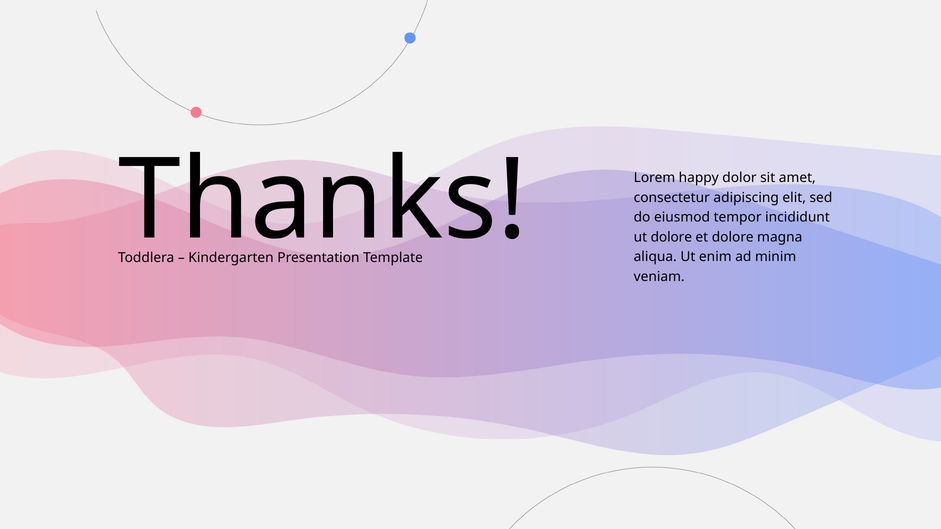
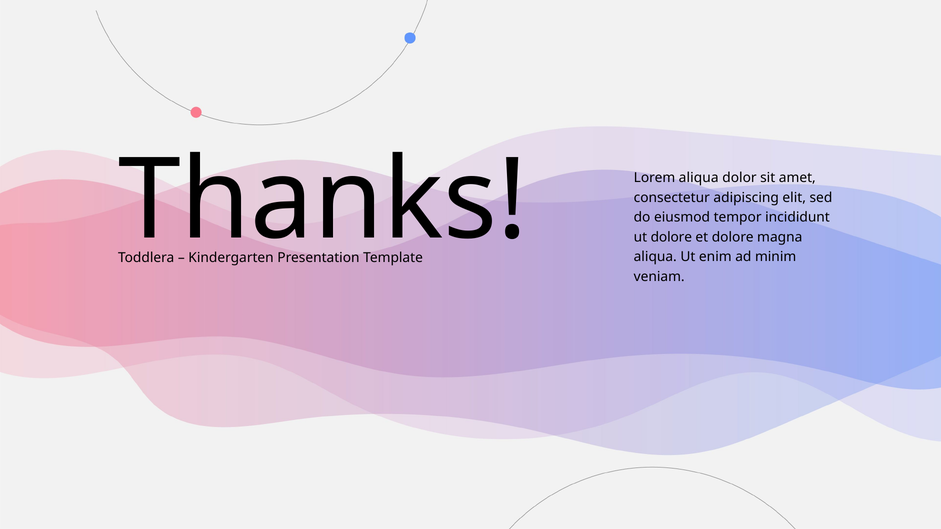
Lorem happy: happy -> aliqua
